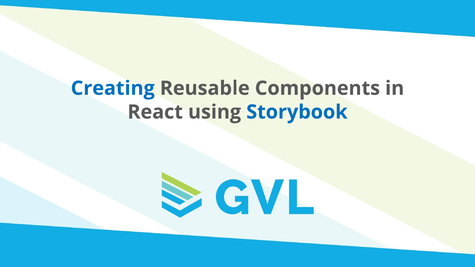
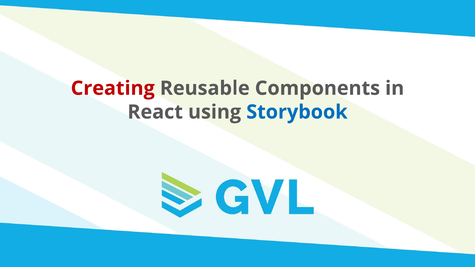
Creating colour: blue -> red
